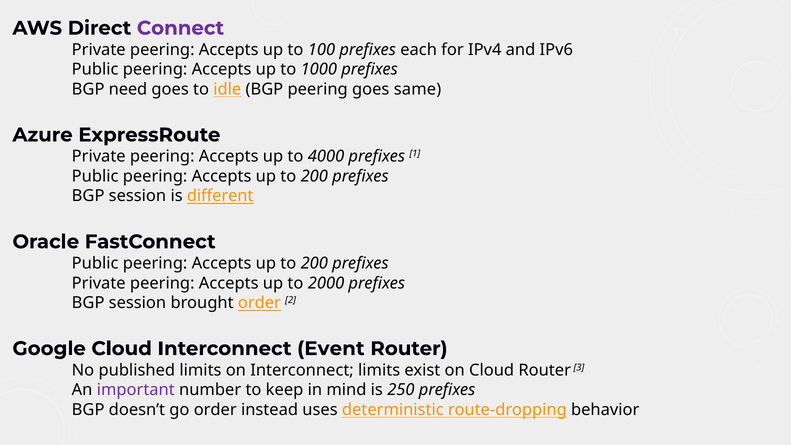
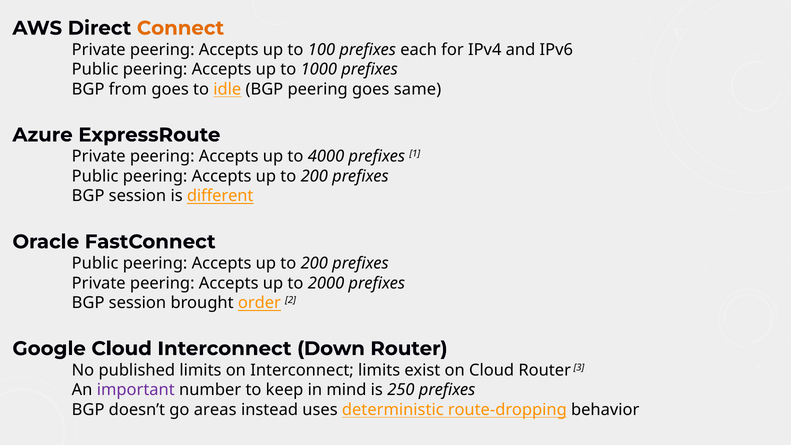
Connect colour: purple -> orange
need: need -> from
Event: Event -> Down
go order: order -> areas
